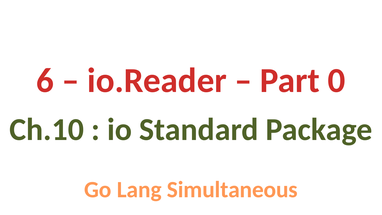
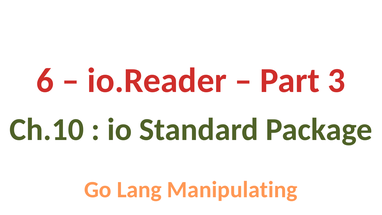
0: 0 -> 3
Simultaneous: Simultaneous -> Manipulating
